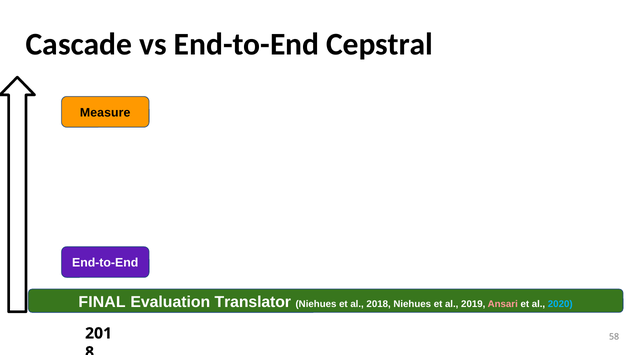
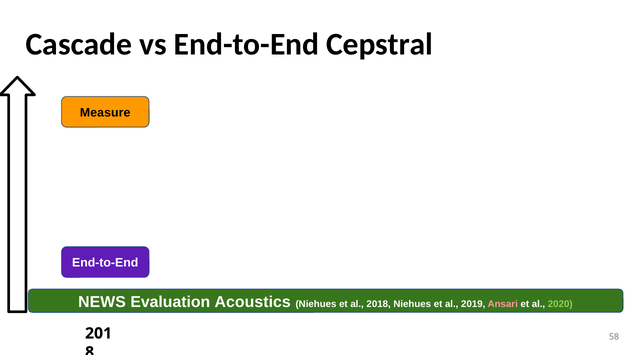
FINAL: FINAL -> NEWS
Translator: Translator -> Acoustics
2020 colour: light blue -> light green
